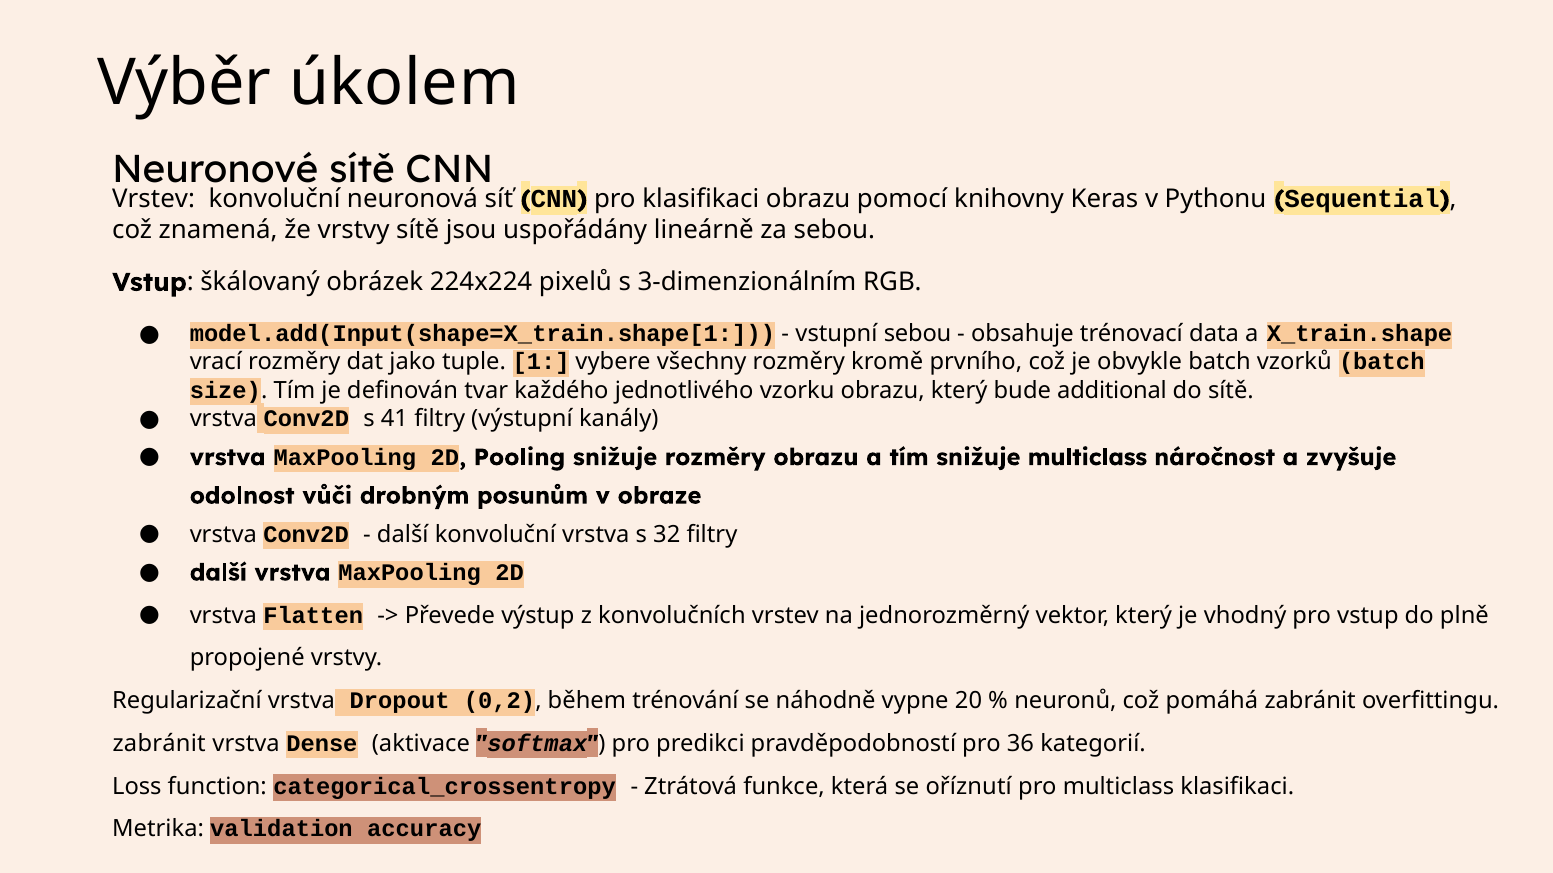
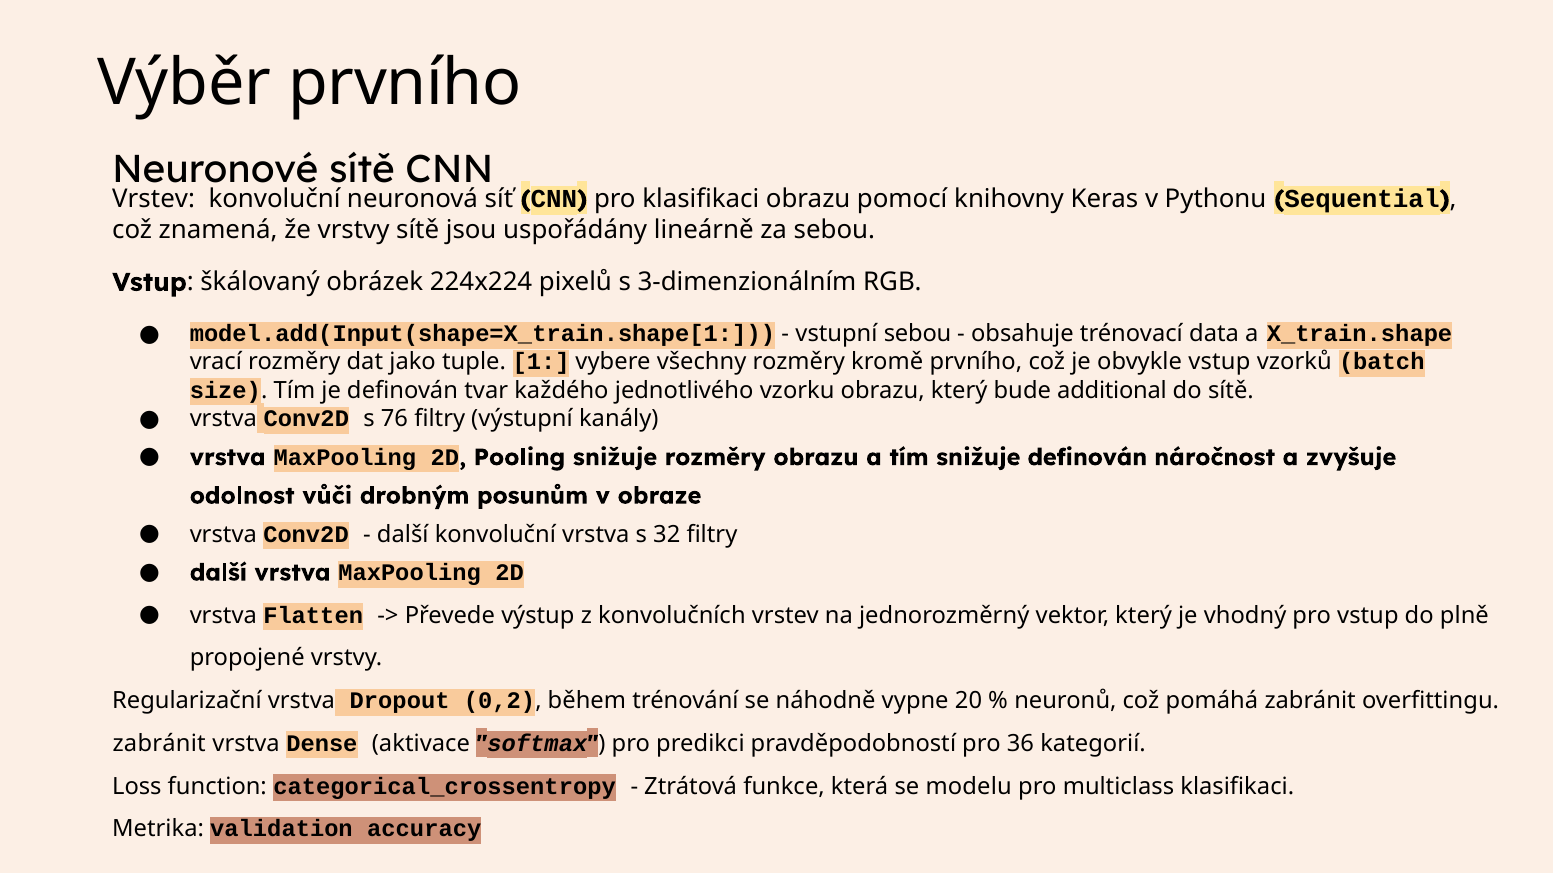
Výběr úkolem: úkolem -> prvního
obvykle batch: batch -> vstup
41: 41 -> 76
snižuje multiclass: multiclass -> definován
oříznutí: oříznutí -> modelu
